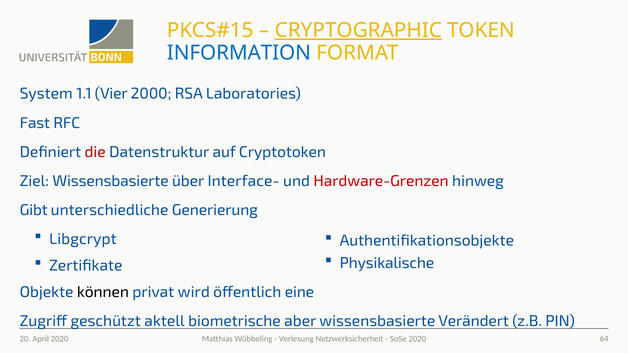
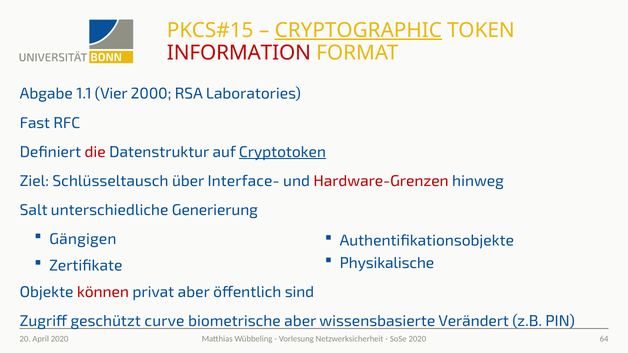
INFORMATION at (239, 53) colour: blue -> red
System: System -> Abgabe
Cryptotoken underline: none -> present
Ziel Wissensbasierte: Wissensbasierte -> Schlüsseltausch
Gibt: Gibt -> Salt
Libgcrypt: Libgcrypt -> Gängigen
können colour: black -> red
privat wird: wird -> aber
eine: eine -> sind
aktell: aktell -> curve
